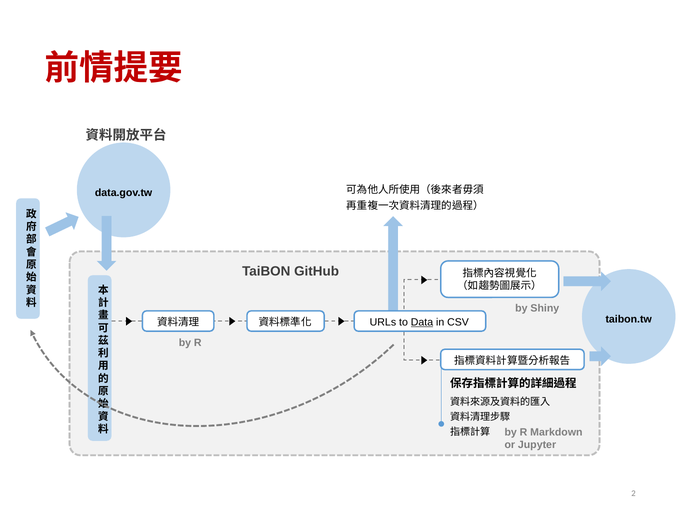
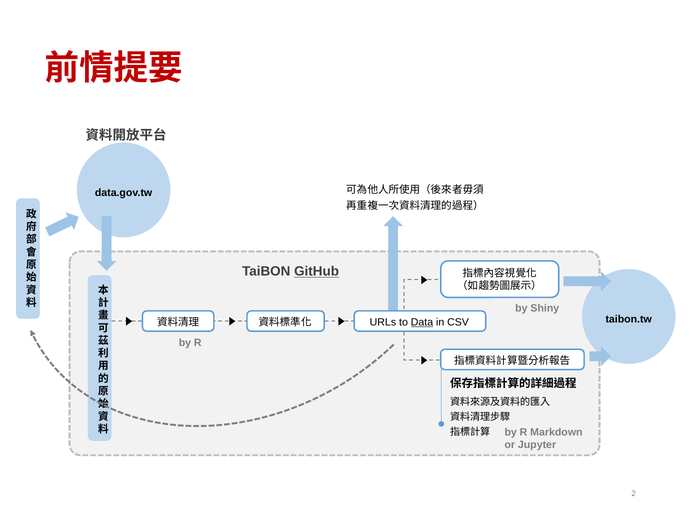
GitHub underline: none -> present
